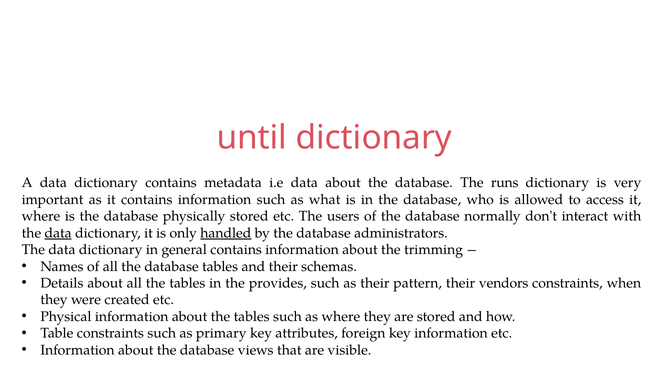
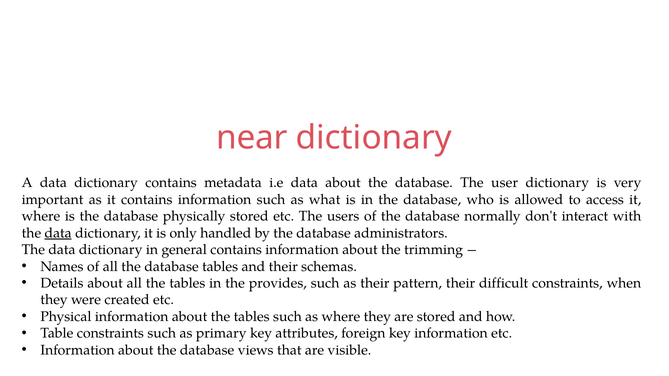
until: until -> near
runs: runs -> user
handled underline: present -> none
vendors: vendors -> difficult
